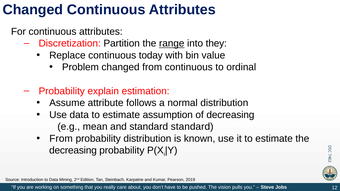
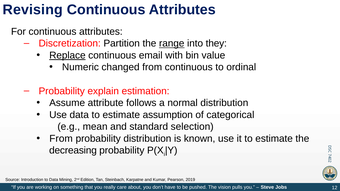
Changed at (33, 10): Changed -> Revising
Replace underline: none -> present
today: today -> email
Problem: Problem -> Numeric
of decreasing: decreasing -> categorical
standard standard: standard -> selection
